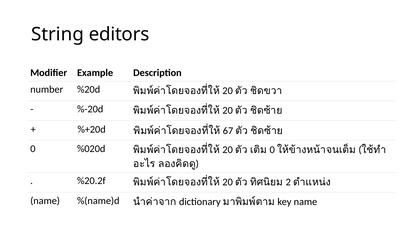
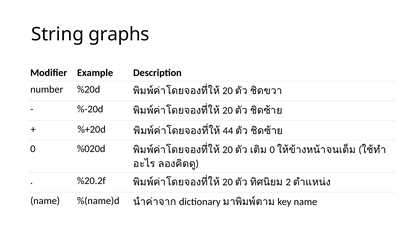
editors: editors -> graphs
67: 67 -> 44
